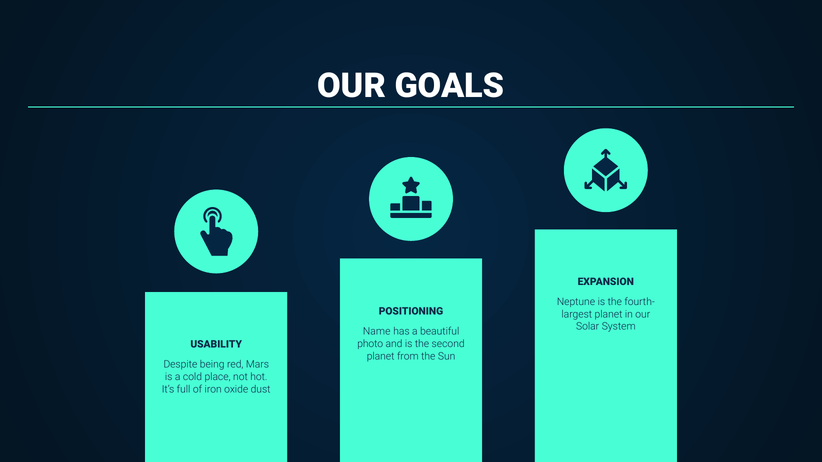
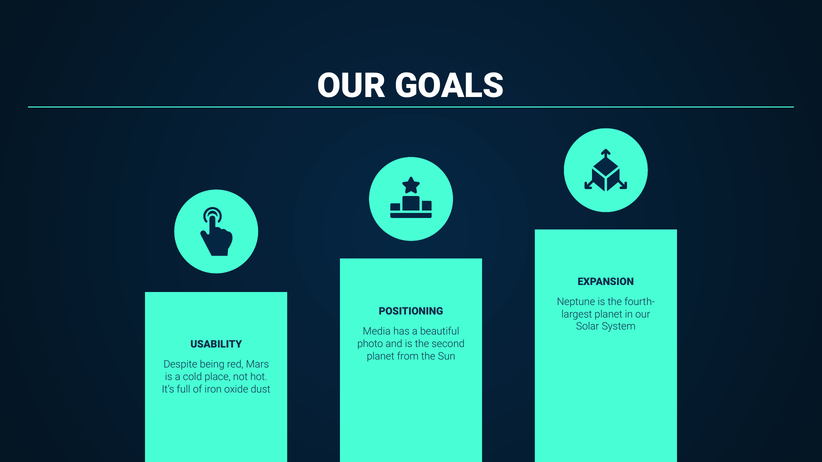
Name: Name -> Media
